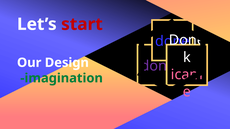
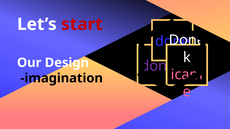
imagination colour: green -> black
